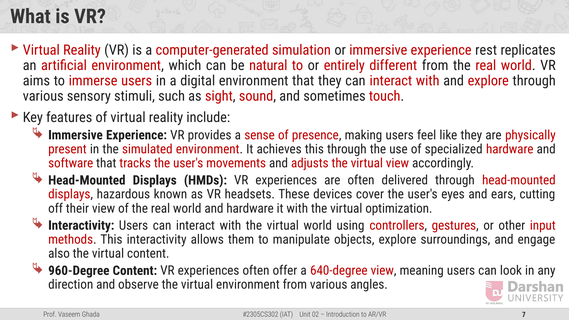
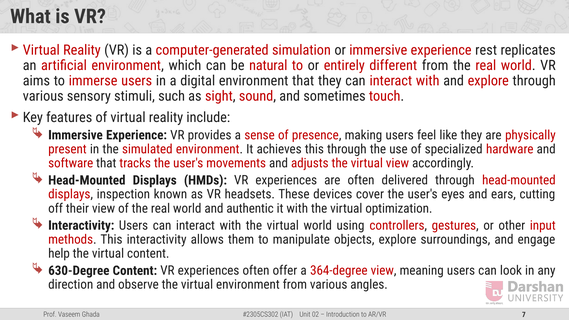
hazardous: hazardous -> inspection
and hardware: hardware -> authentic
also: also -> help
960-Degree: 960-Degree -> 630-Degree
640-degree: 640-degree -> 364-degree
